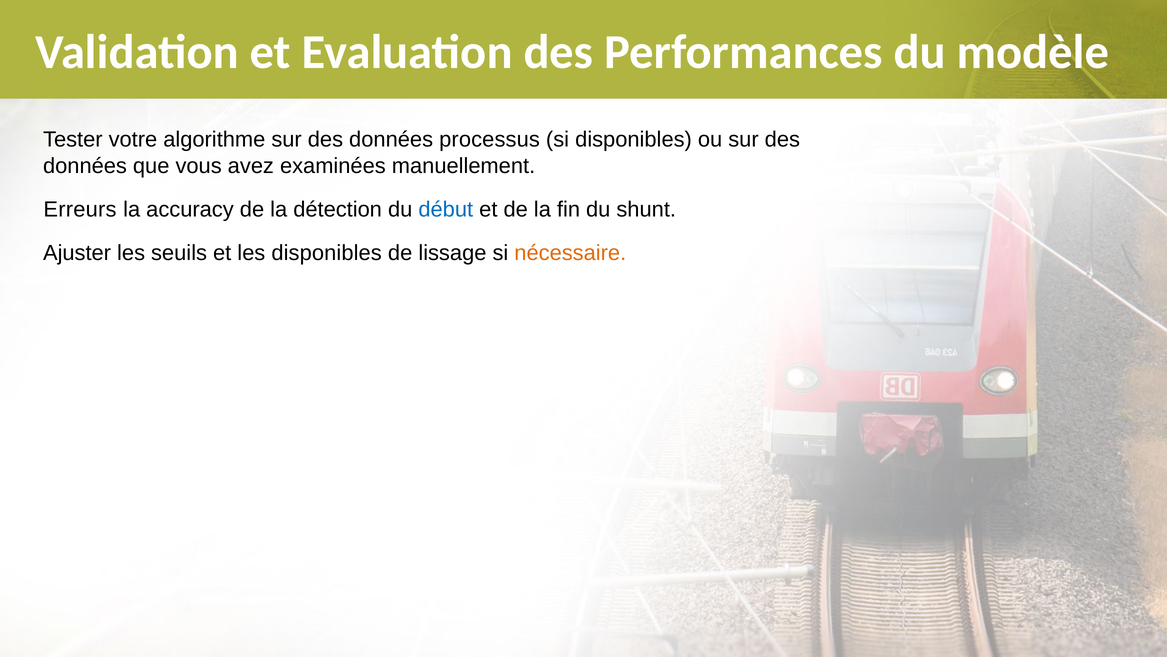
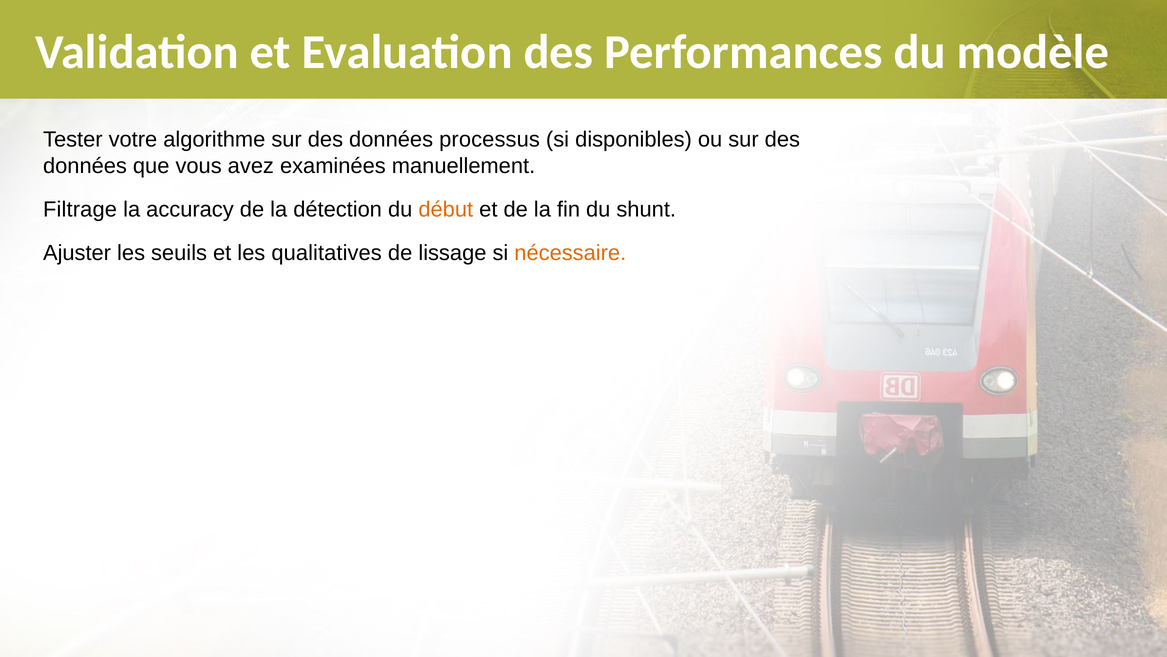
Erreurs: Erreurs -> Filtrage
début colour: blue -> orange
les disponibles: disponibles -> qualitatives
